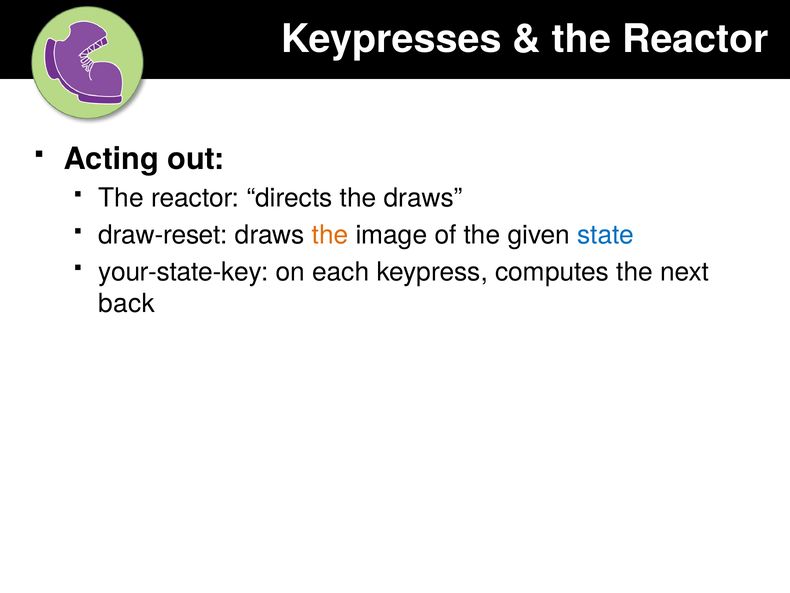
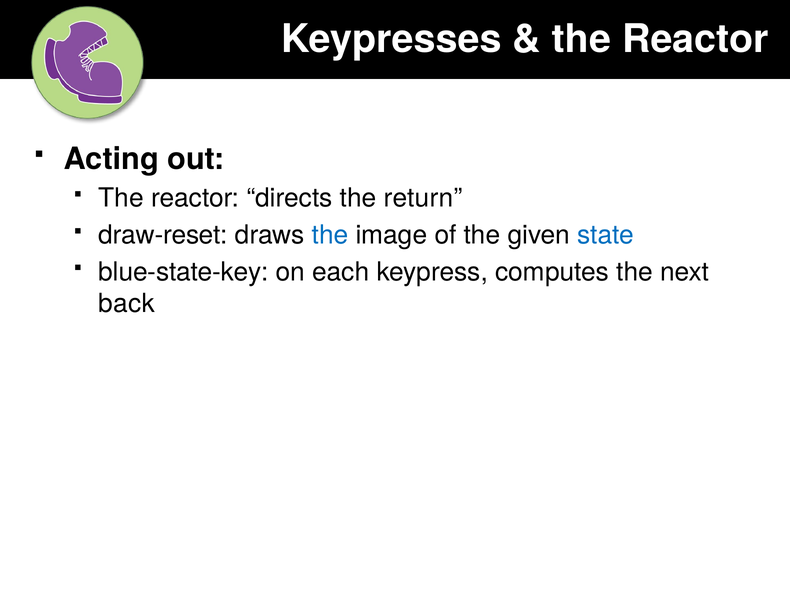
the draws: draws -> return
the at (330, 235) colour: orange -> blue
your-state-key: your-state-key -> blue-state-key
